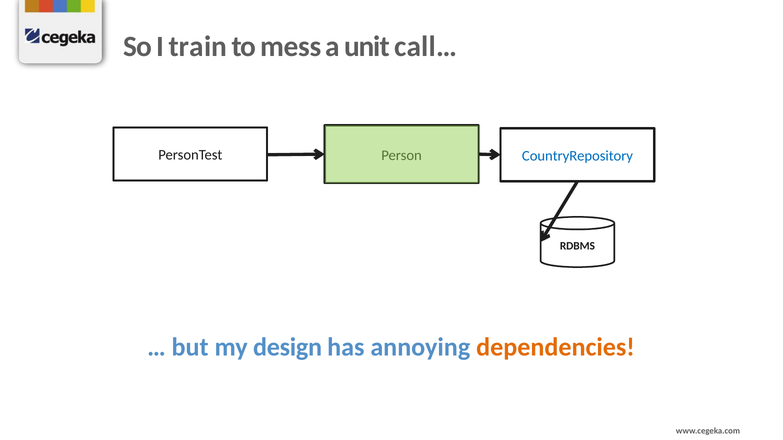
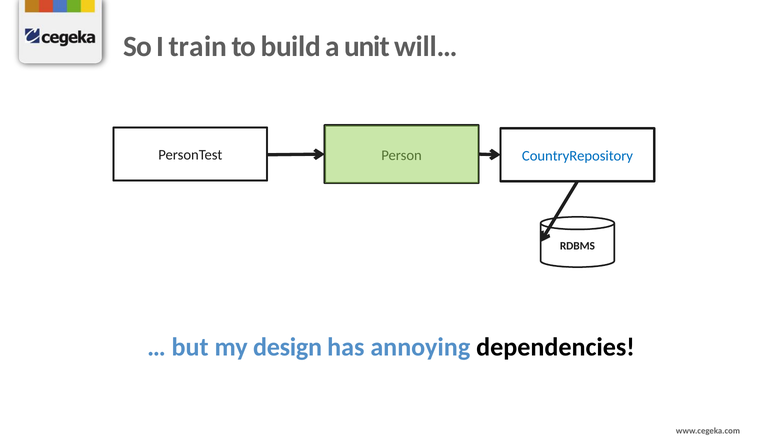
mess: mess -> build
call…: call… -> will…
dependencies colour: orange -> black
